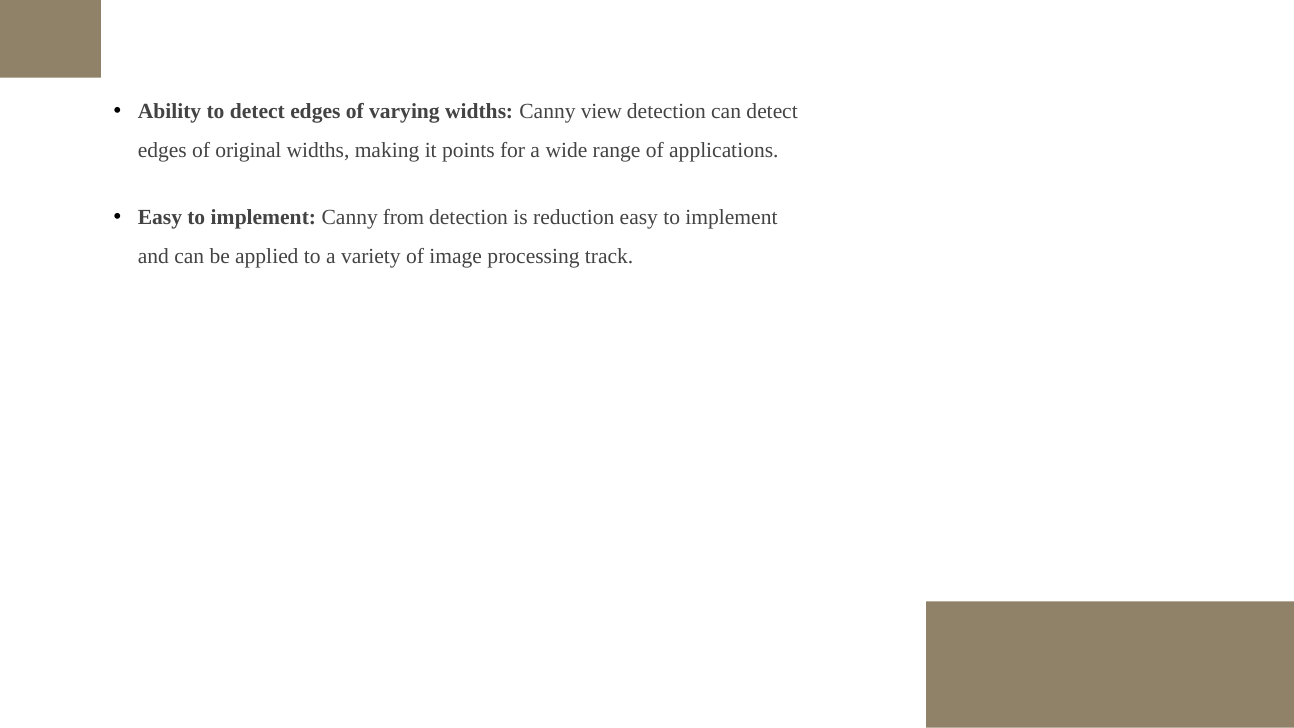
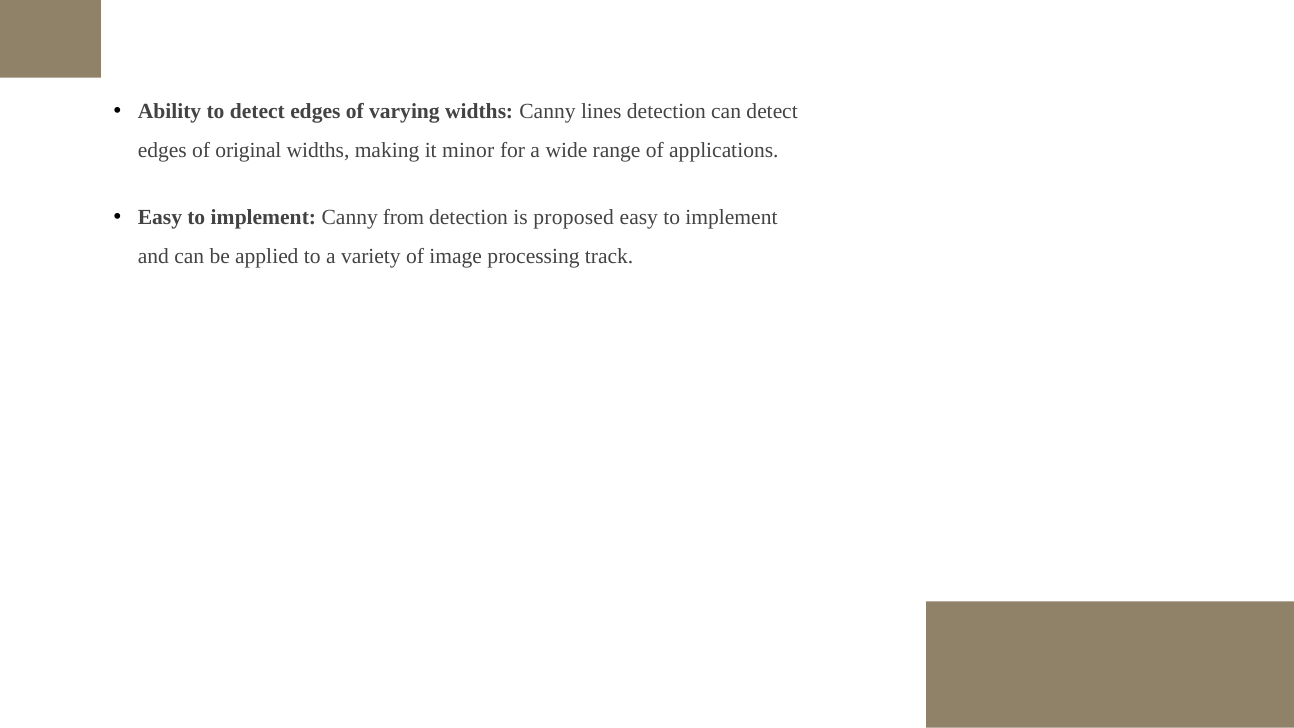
view: view -> lines
points: points -> minor
reduction: reduction -> proposed
